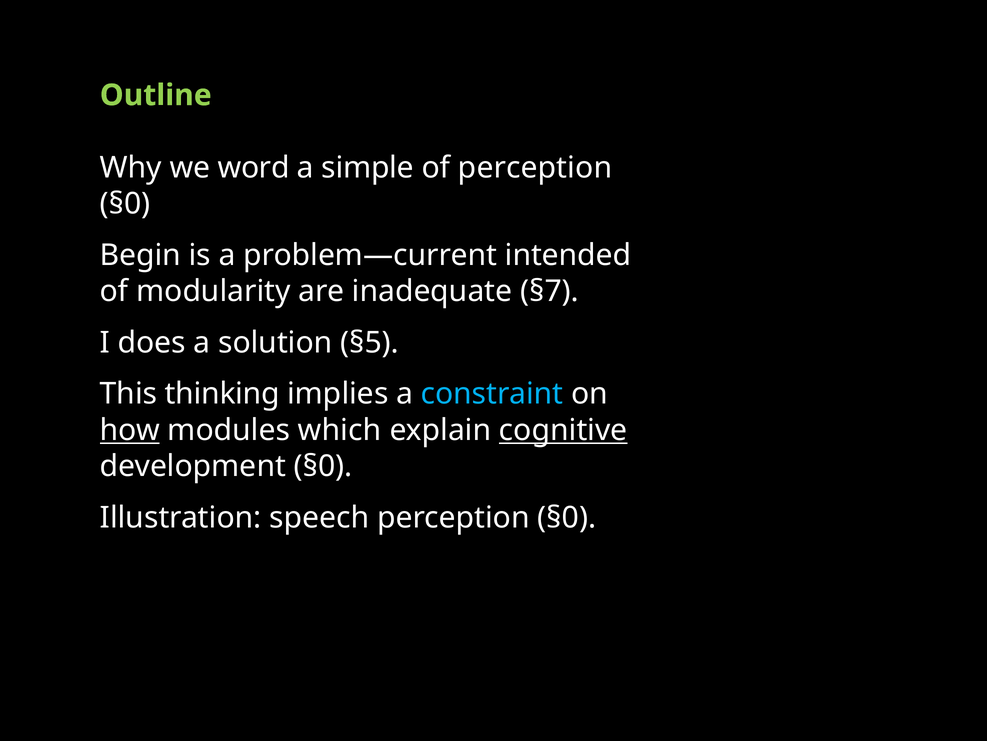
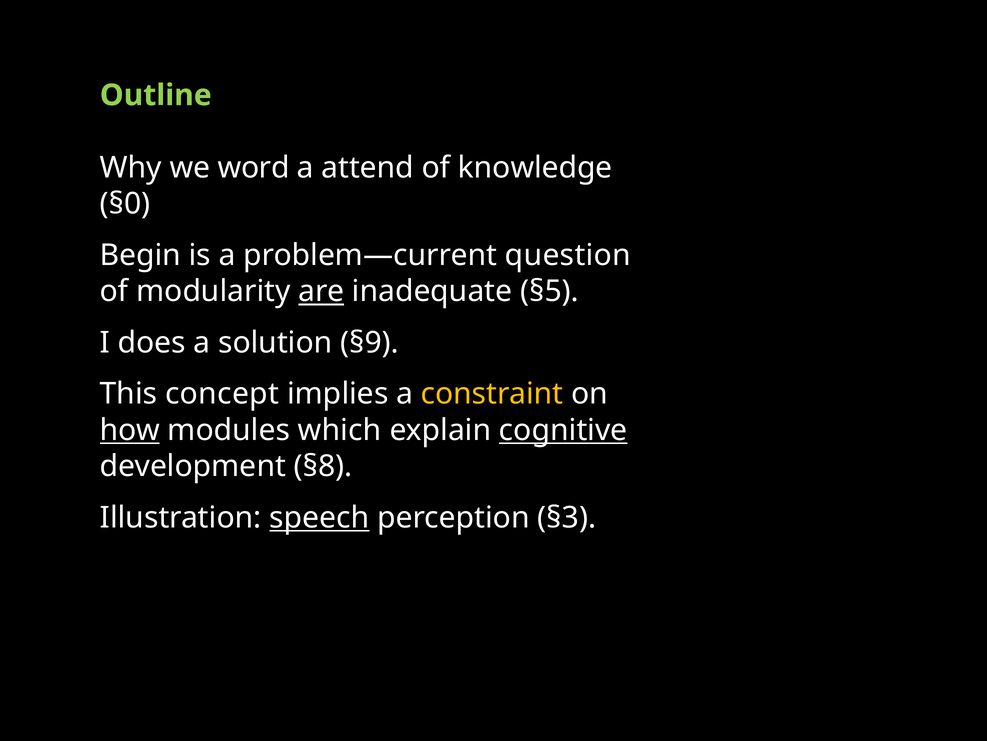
simple: simple -> attend
of perception: perception -> knowledge
intended: intended -> question
are underline: none -> present
§7: §7 -> §5
§5: §5 -> §9
thinking: thinking -> concept
constraint colour: light blue -> yellow
development §0: §0 -> §8
speech underline: none -> present
§0 at (567, 517): §0 -> §3
